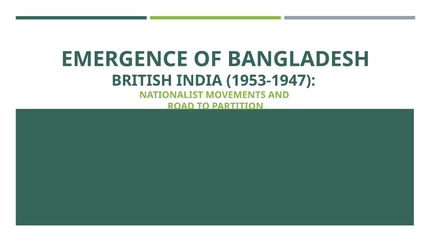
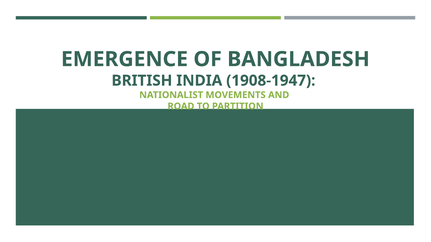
1953-1947: 1953-1947 -> 1908-1947
